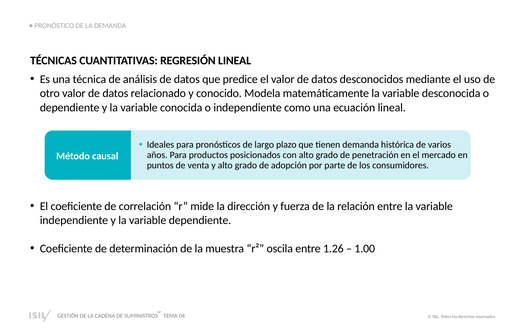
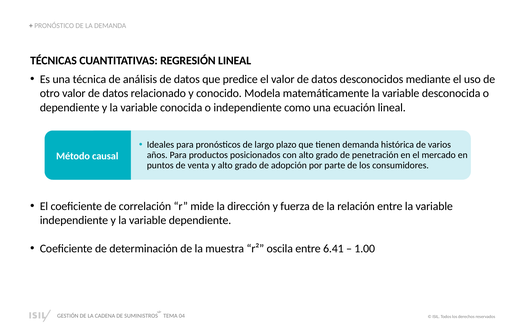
1.26: 1.26 -> 6.41
